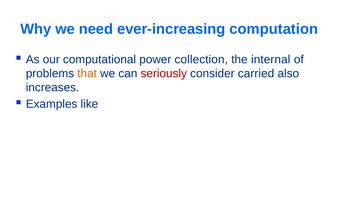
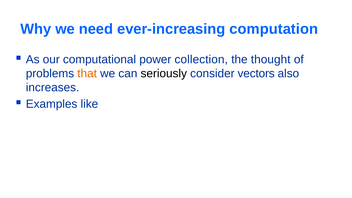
internal: internal -> thought
seriously colour: red -> black
carried: carried -> vectors
